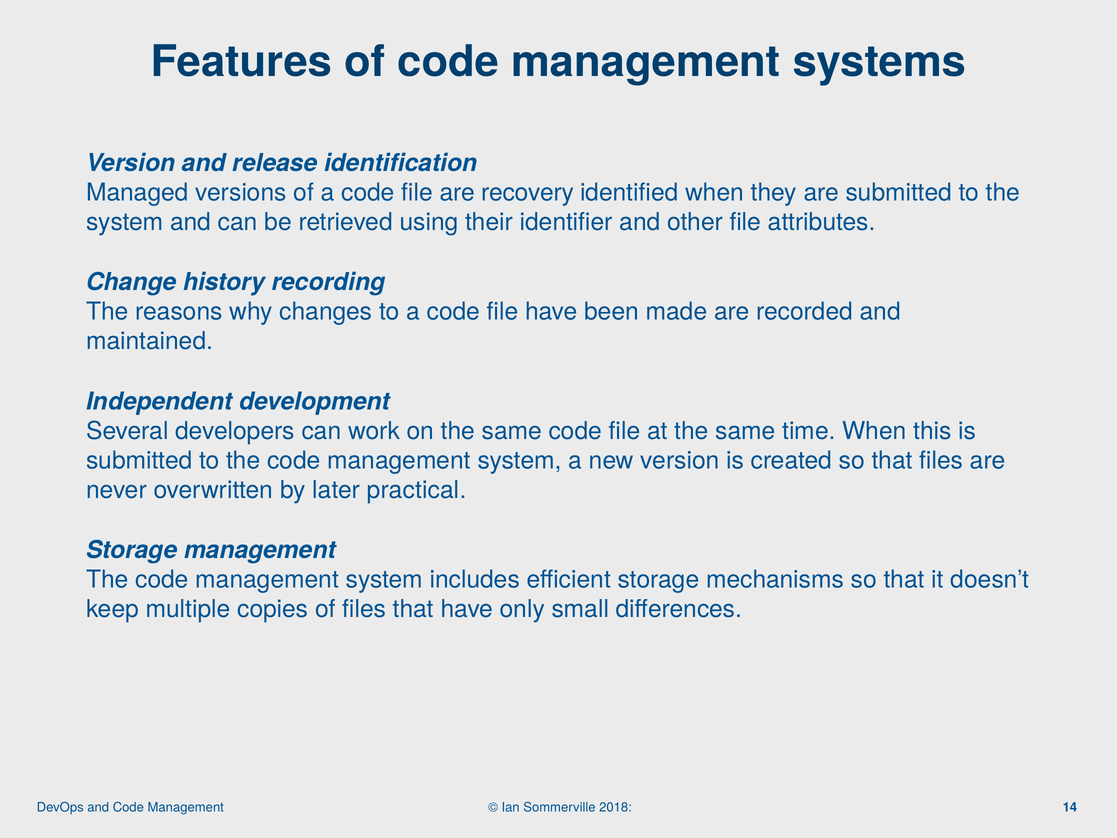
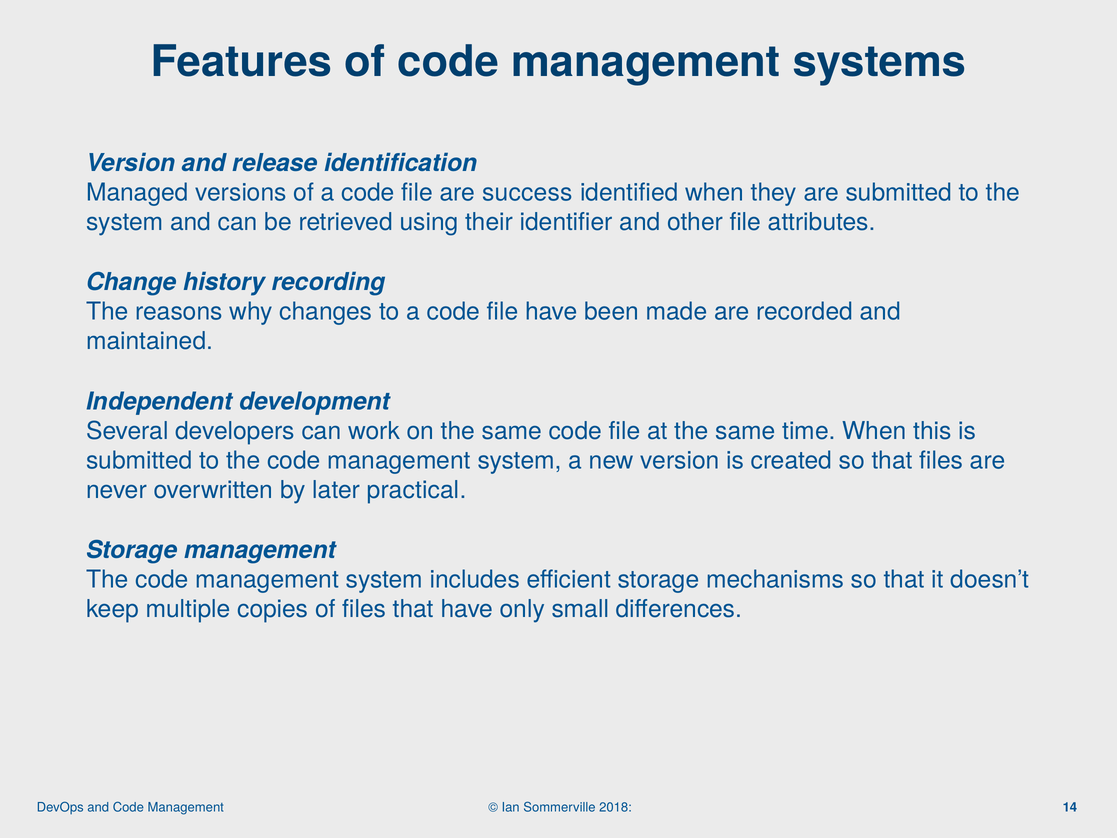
recovery: recovery -> success
